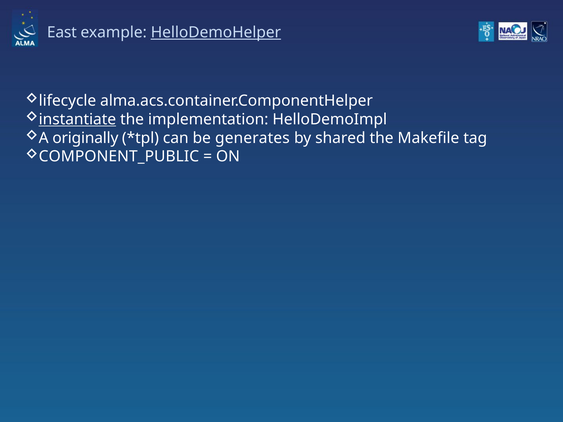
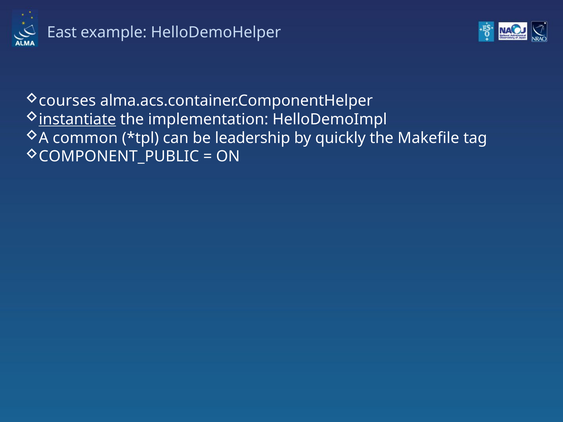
HelloDemoHelper underline: present -> none
lifecycle: lifecycle -> courses
originally: originally -> common
generates: generates -> leadership
shared: shared -> quickly
